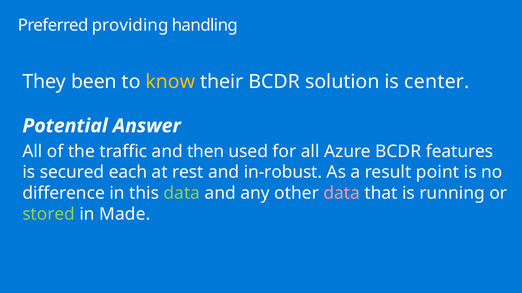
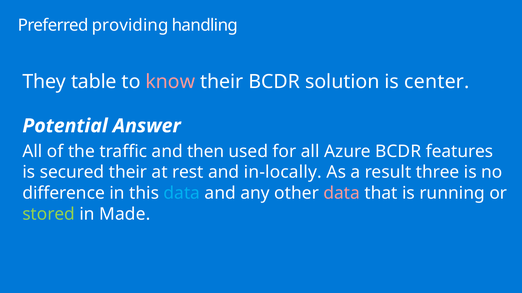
been: been -> table
know colour: yellow -> pink
secured each: each -> their
in-robust: in-robust -> in-locally
point: point -> three
data at (182, 194) colour: light green -> light blue
